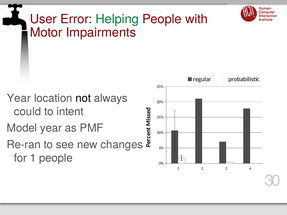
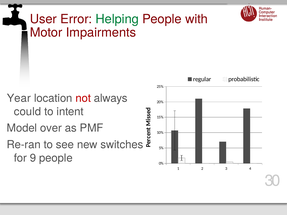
not colour: black -> red
Model year: year -> over
changes: changes -> switches
for 1: 1 -> 9
